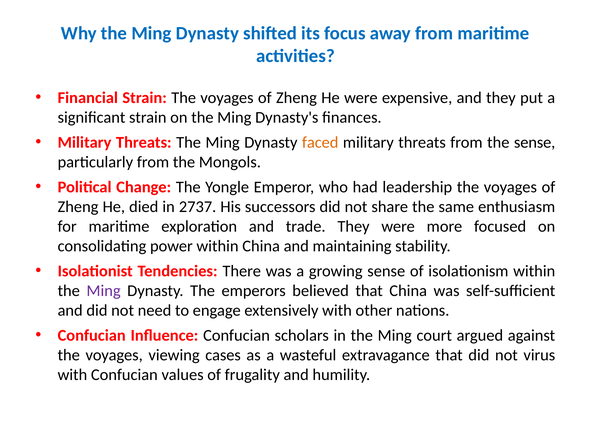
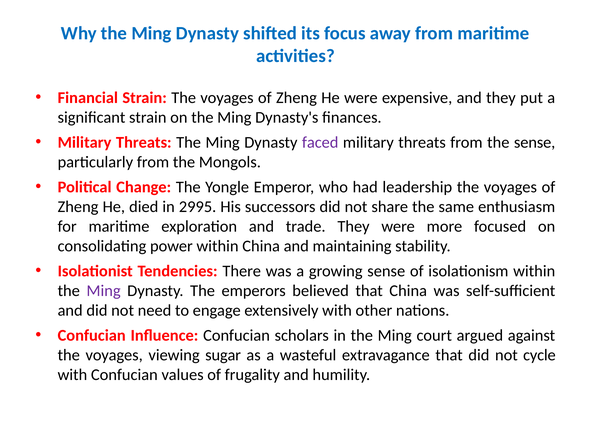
faced colour: orange -> purple
2737: 2737 -> 2995
cases: cases -> sugar
virus: virus -> cycle
